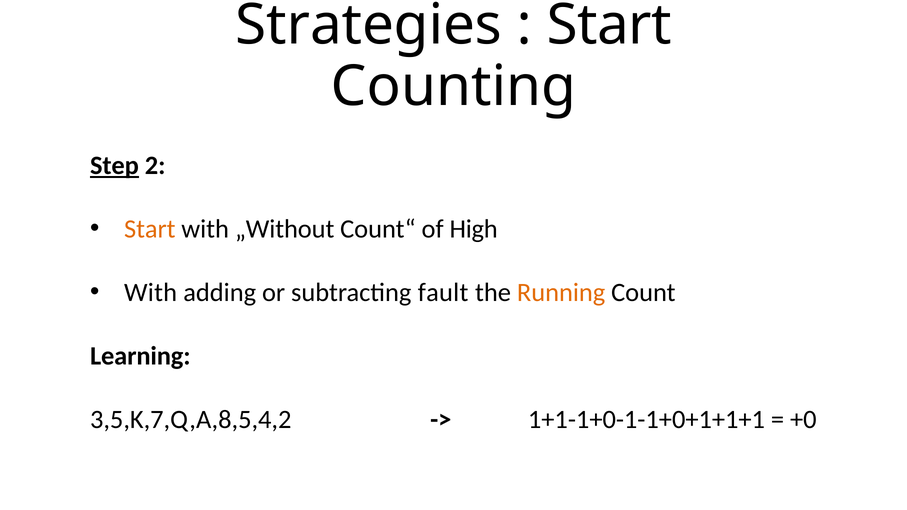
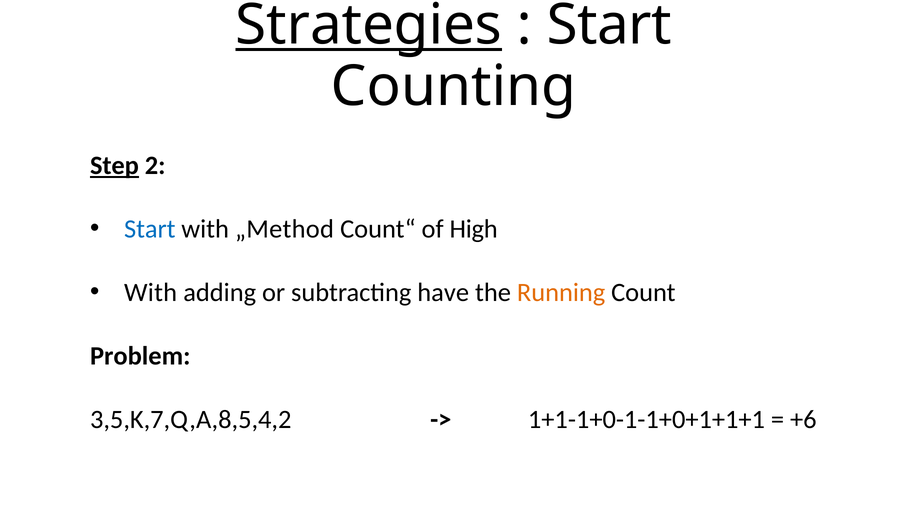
Strategies underline: none -> present
Start at (150, 229) colour: orange -> blue
„Without: „Without -> „Method
fault: fault -> have
Learning: Learning -> Problem
+0: +0 -> +6
